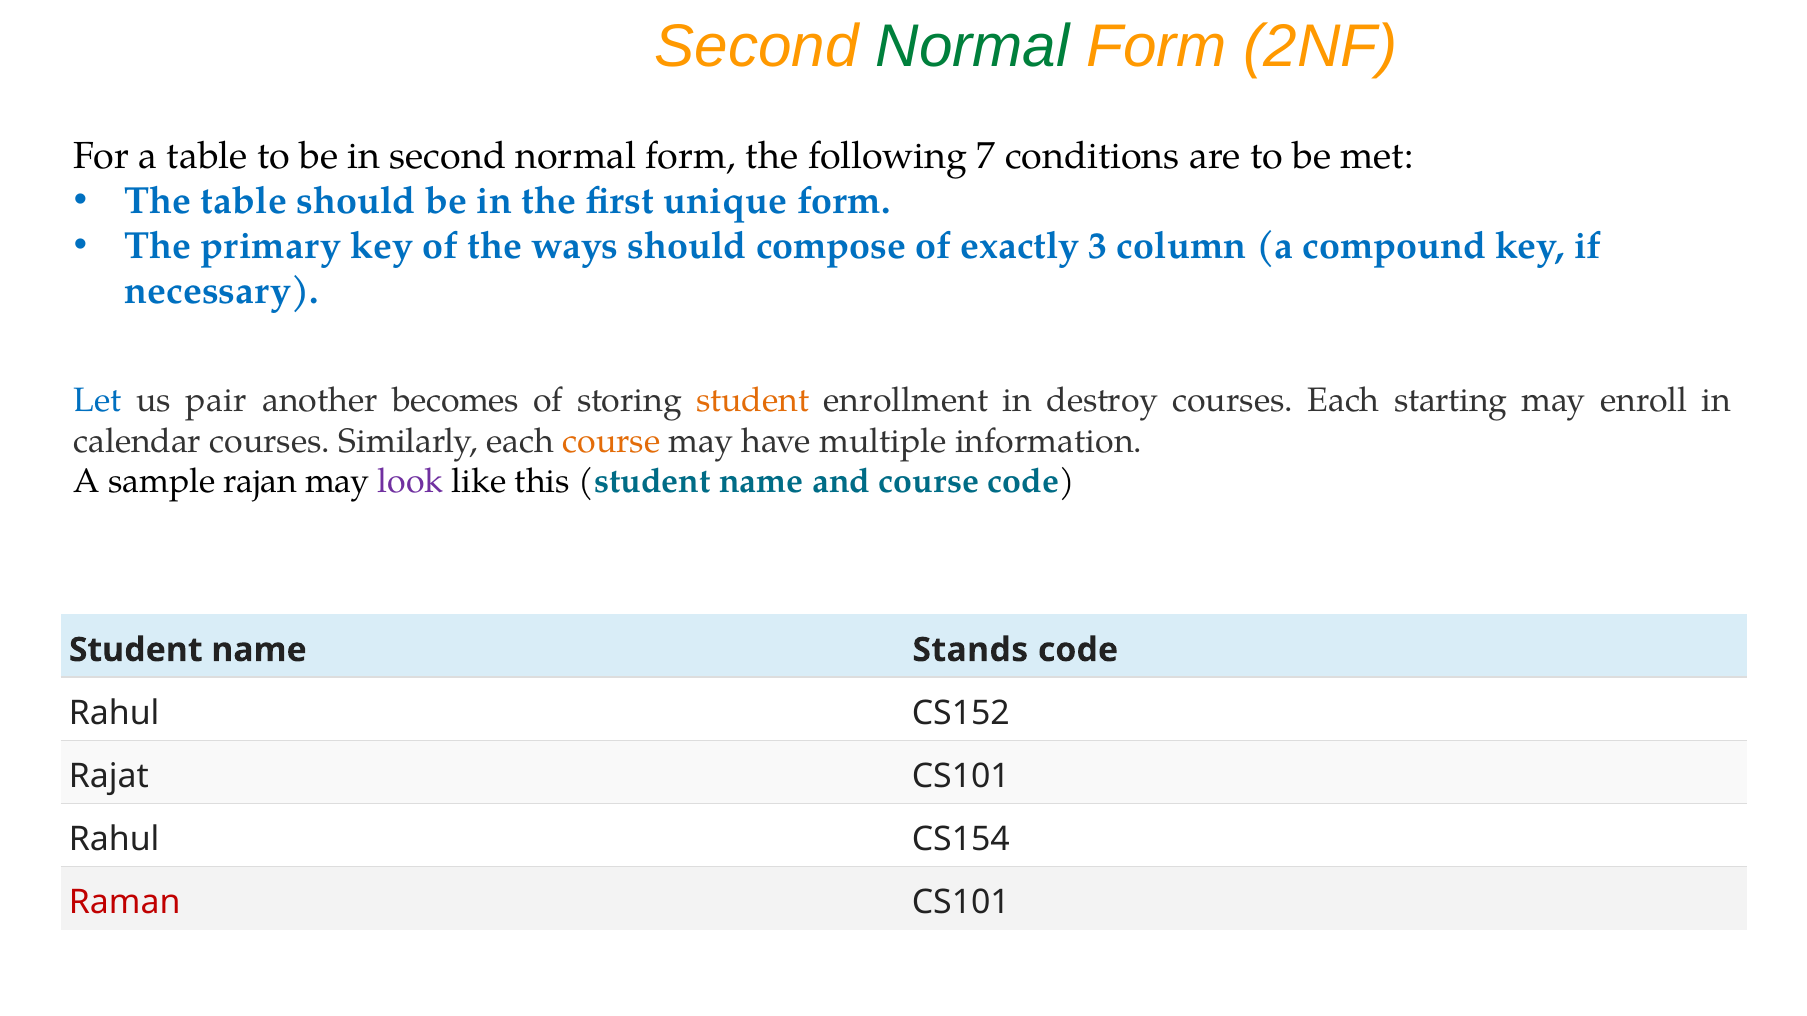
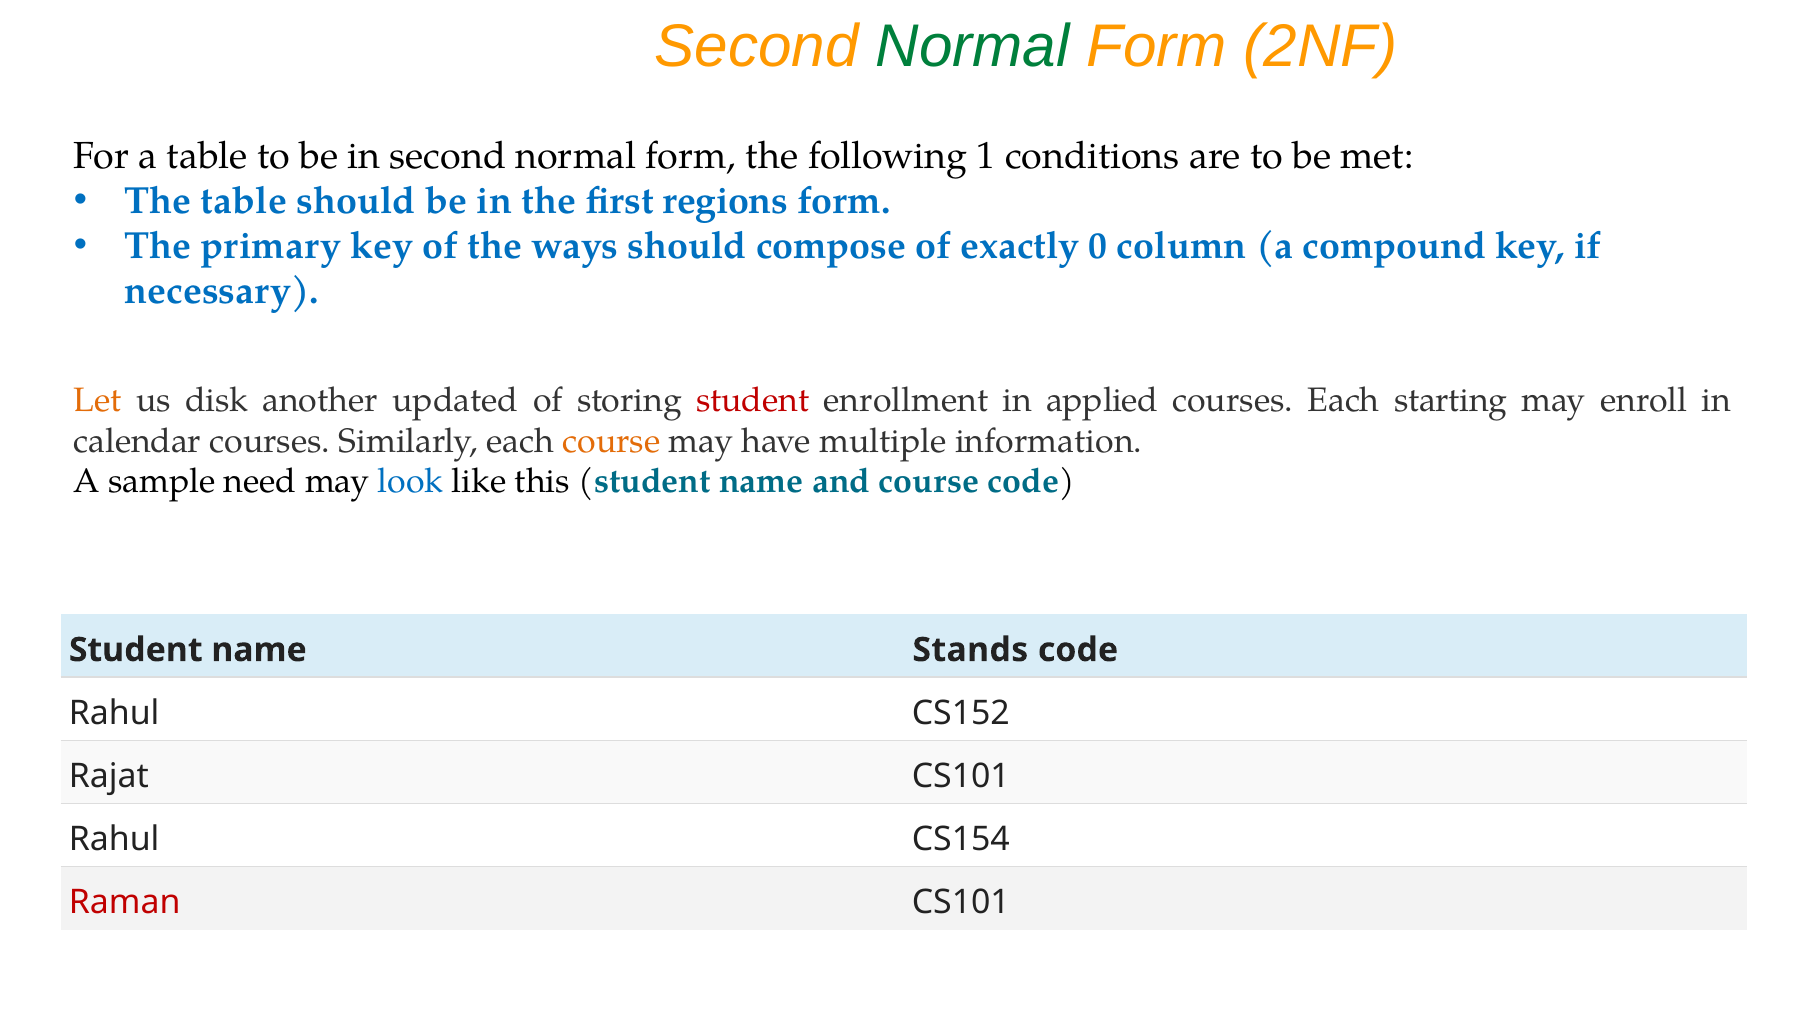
7: 7 -> 1
unique: unique -> regions
3: 3 -> 0
Let colour: blue -> orange
pair: pair -> disk
becomes: becomes -> updated
student at (753, 401) colour: orange -> red
destroy: destroy -> applied
rajan: rajan -> need
look colour: purple -> blue
